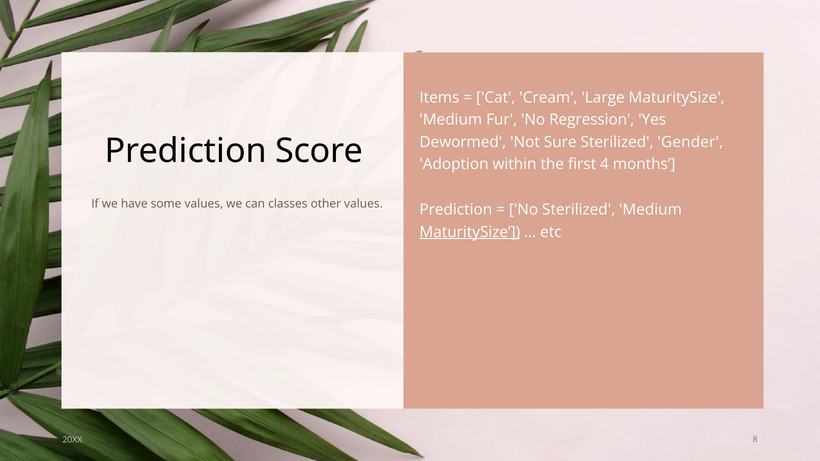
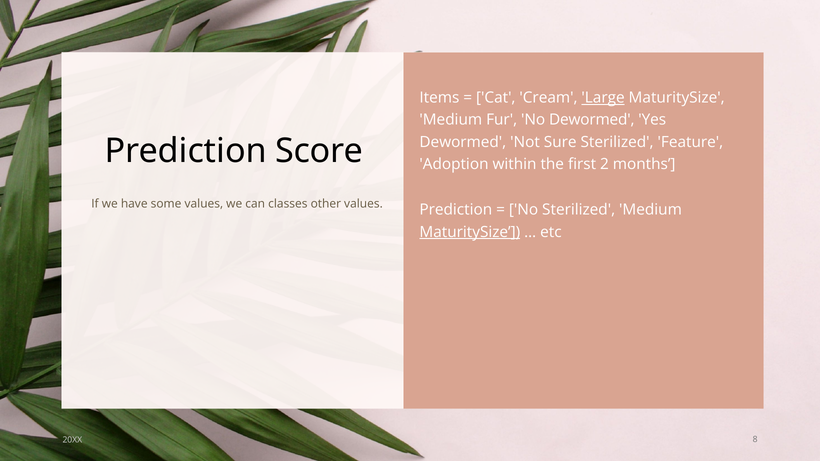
Large underline: none -> present
No Regression: Regression -> Dewormed
Gender: Gender -> Feature
4: 4 -> 2
